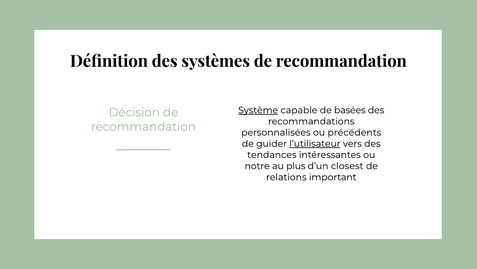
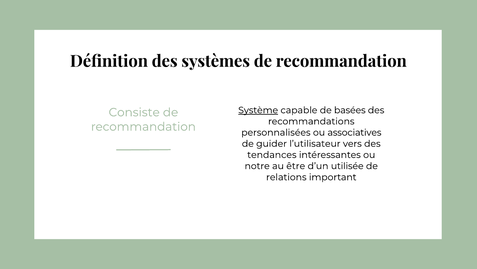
Décision: Décision -> Consiste
précédents: précédents -> associatives
l’utilisateur underline: present -> none
plus: plus -> être
closest: closest -> utilisée
